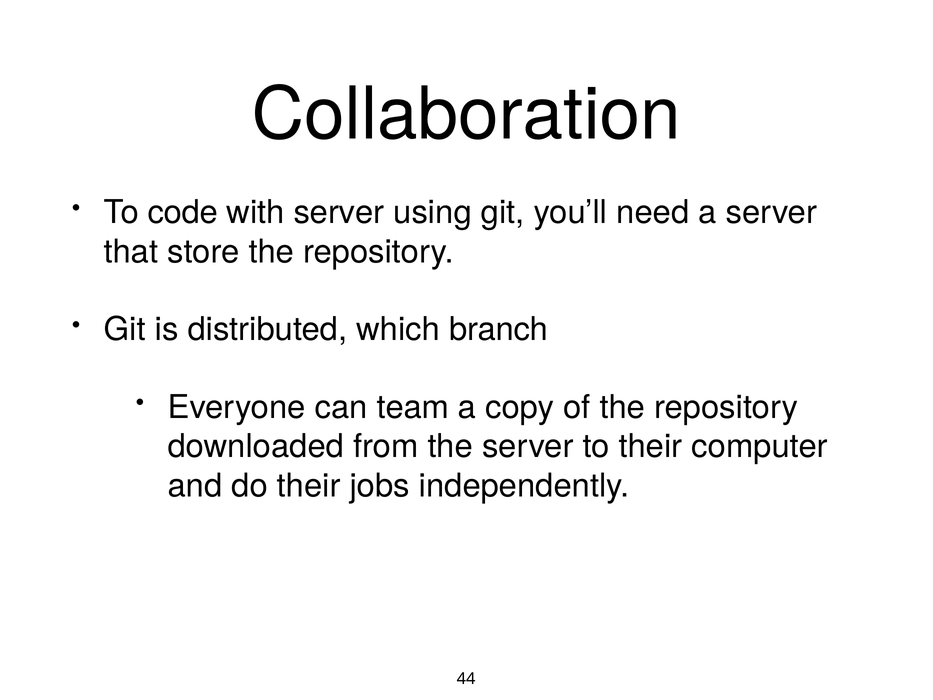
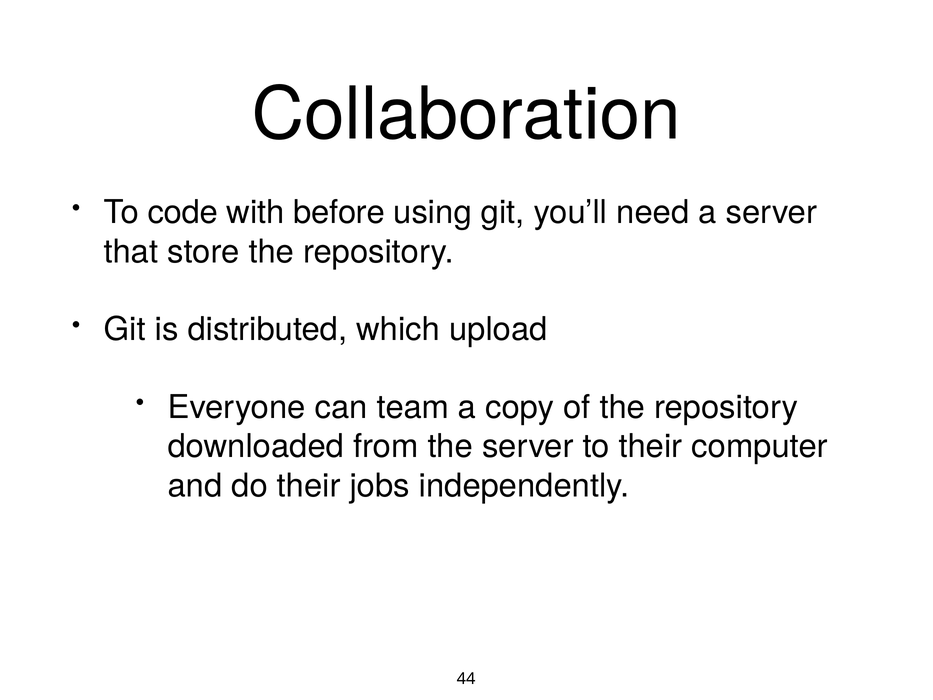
with server: server -> before
branch: branch -> upload
